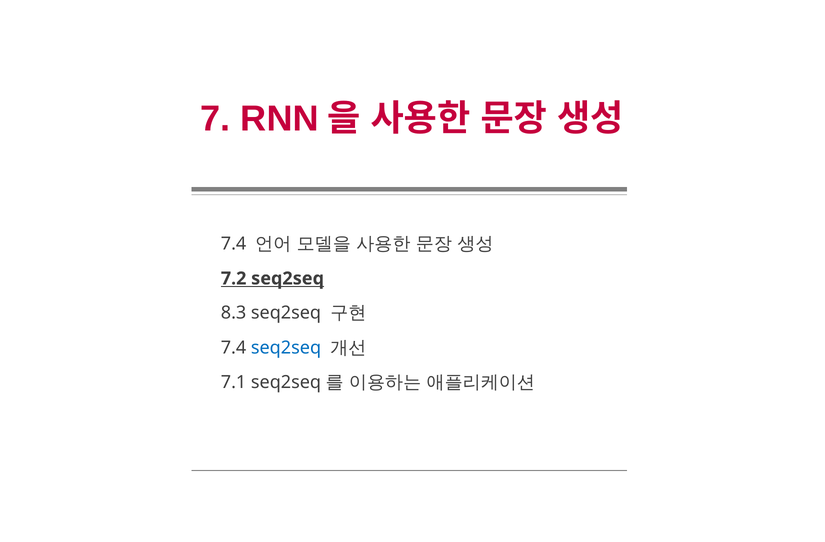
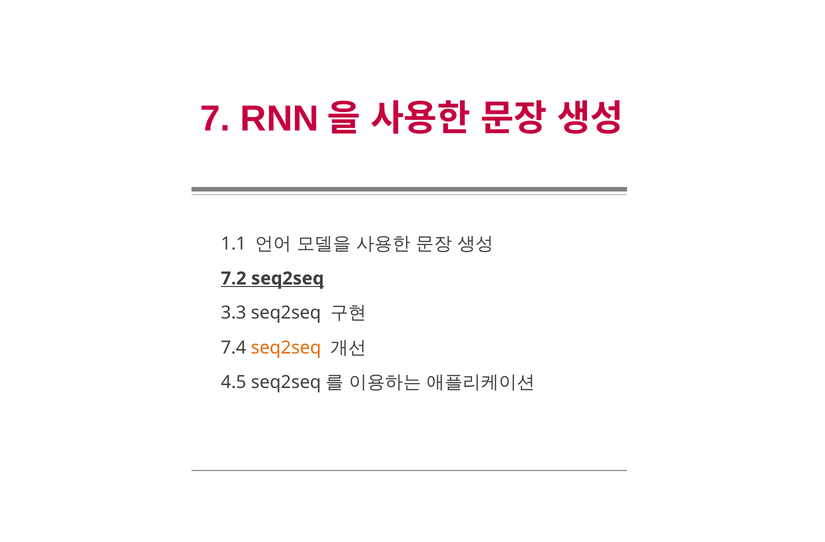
7.4 at (234, 244): 7.4 -> 1.1
8.3: 8.3 -> 3.3
seq2seq at (286, 347) colour: blue -> orange
7.1: 7.1 -> 4.5
